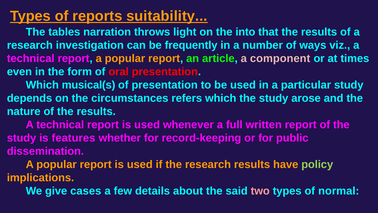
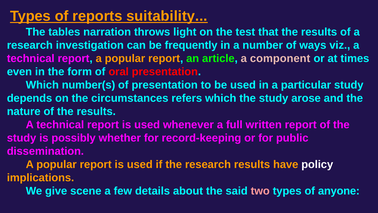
into: into -> test
musical(s: musical(s -> number(s
features: features -> possibly
policy colour: light green -> white
cases: cases -> scene
normal: normal -> anyone
